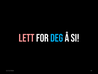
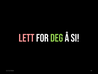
DEG colour: light blue -> light green
